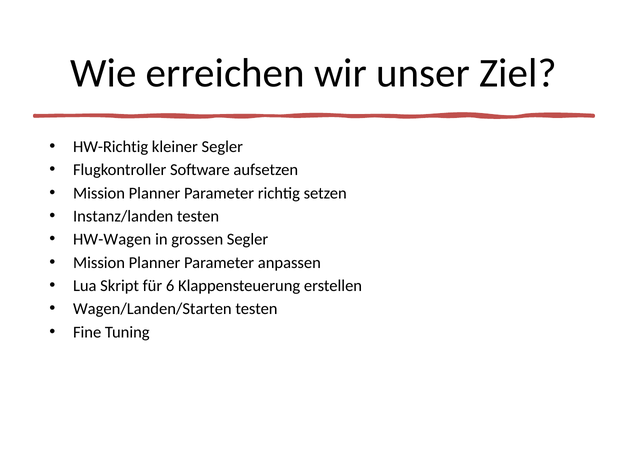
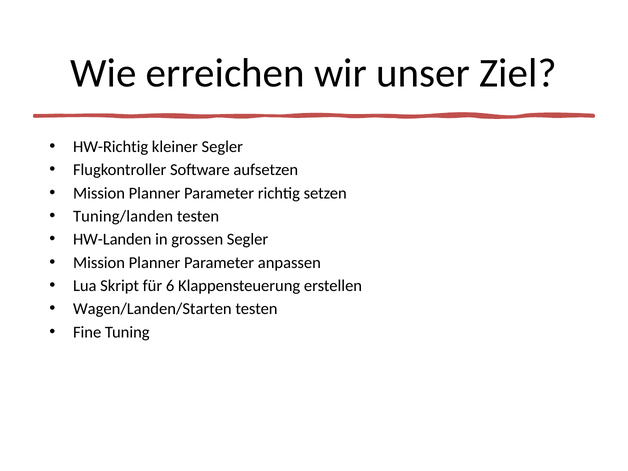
Instanz/landen: Instanz/landen -> Tuning/landen
HW-Wagen: HW-Wagen -> HW-Landen
